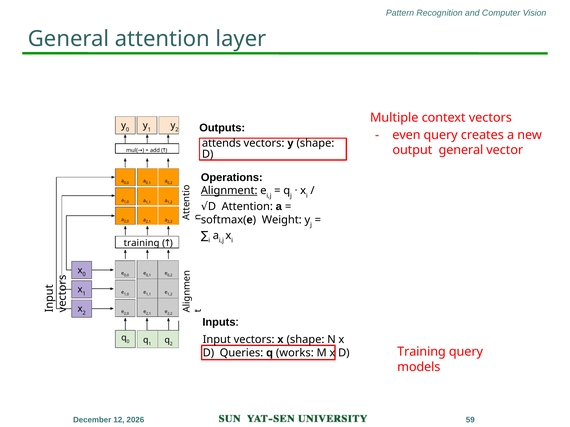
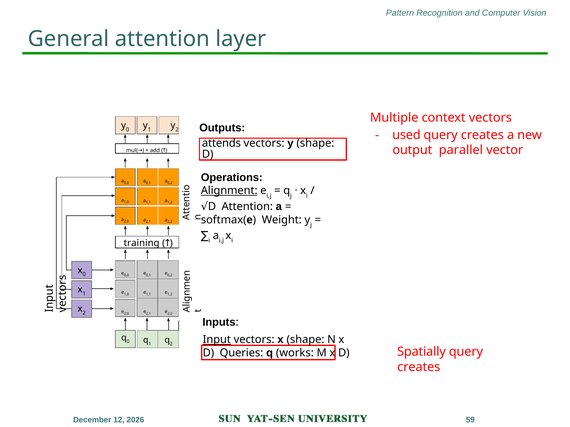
even: even -> used
output general: general -> parallel
Input underline: none -> present
Training at (421, 352): Training -> Spatially
models at (419, 367): models -> creates
